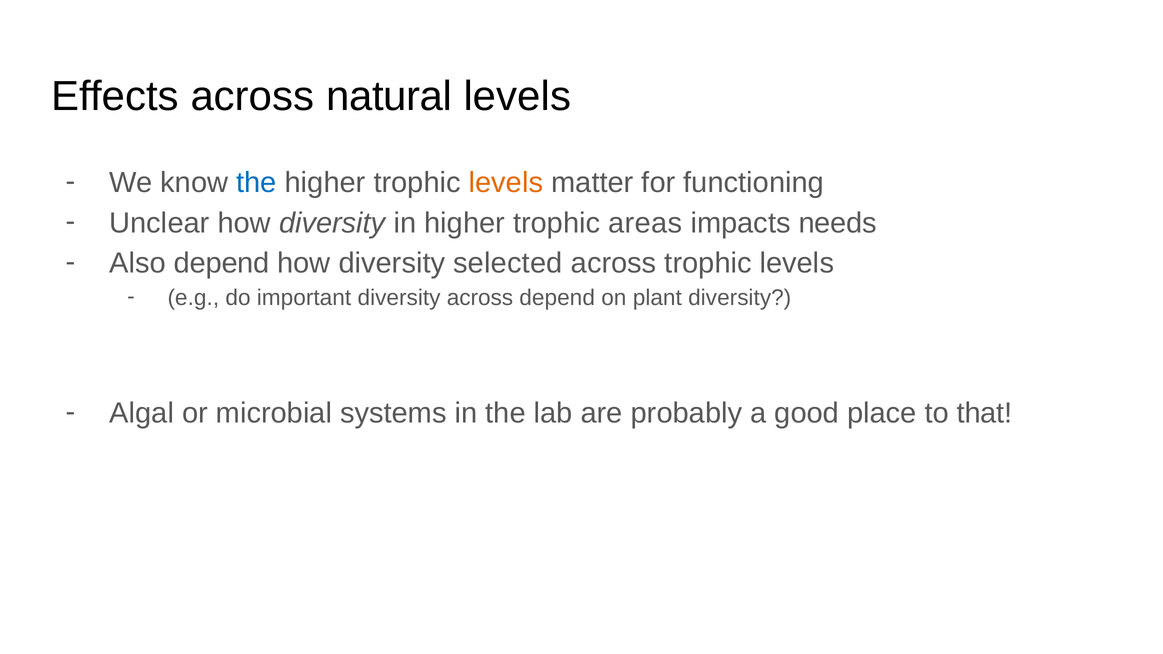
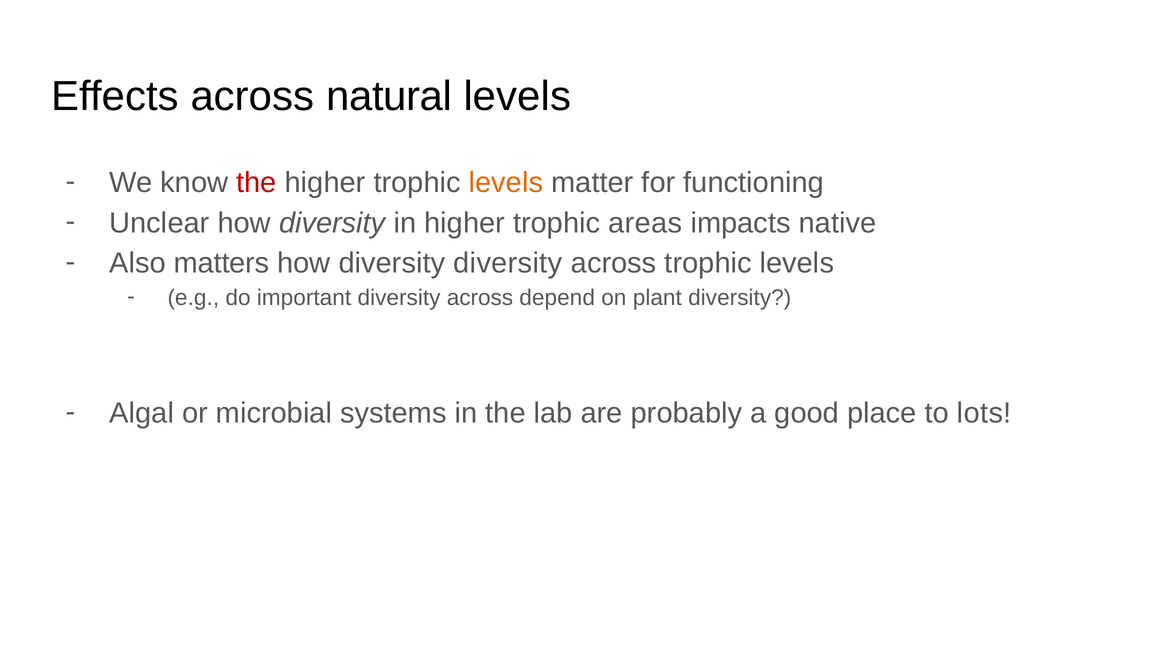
the at (256, 183) colour: blue -> red
needs: needs -> native
Also depend: depend -> matters
diversity selected: selected -> diversity
that: that -> lots
